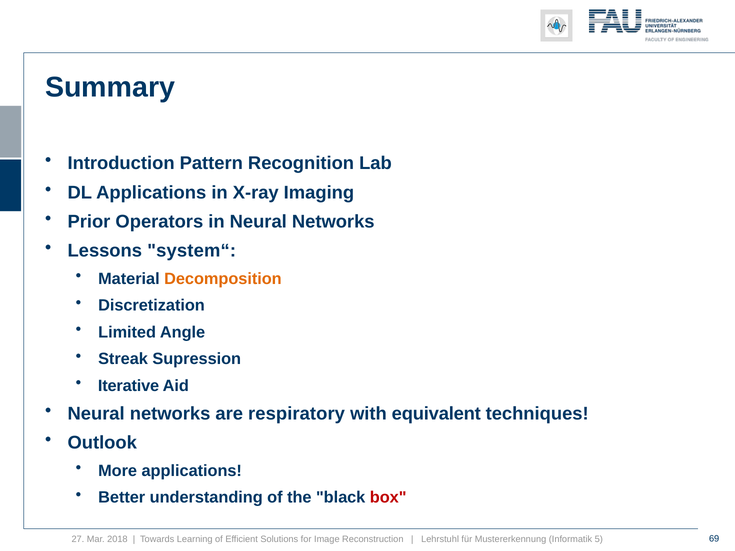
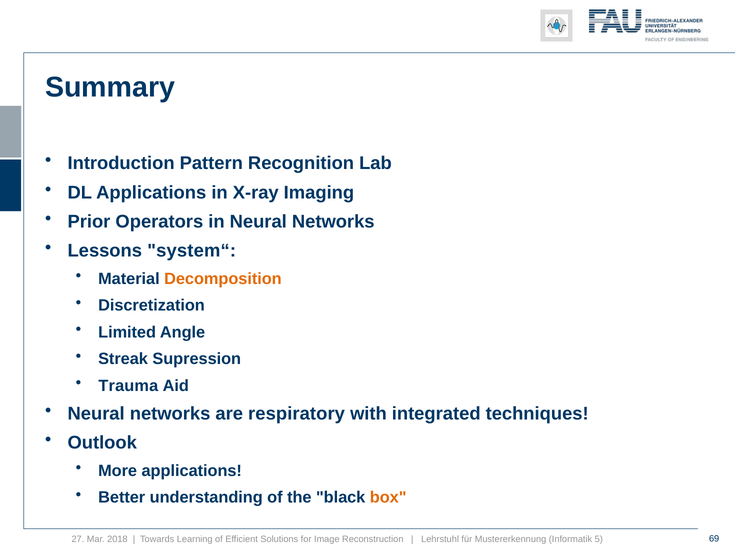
Iterative: Iterative -> Trauma
equivalent: equivalent -> integrated
box colour: red -> orange
